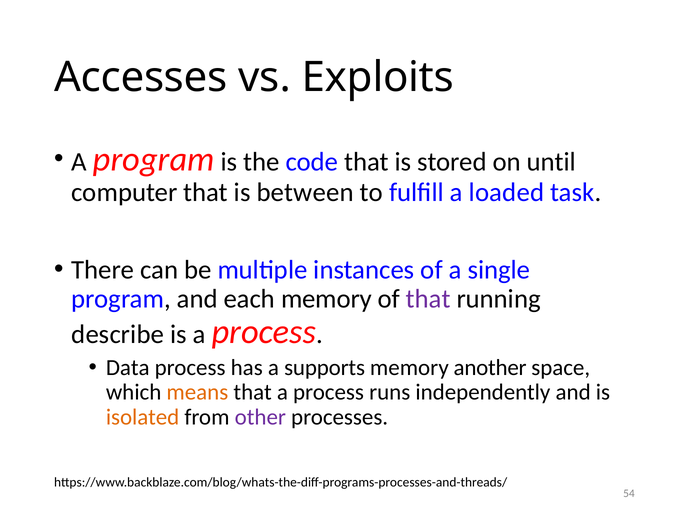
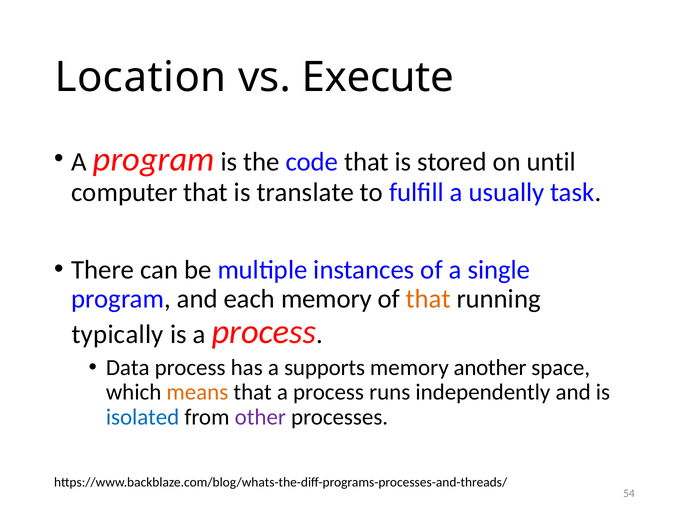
Accesses: Accesses -> Location
Exploits: Exploits -> Execute
between: between -> translate
loaded: loaded -> usually
that at (428, 299) colour: purple -> orange
describe: describe -> typically
isolated colour: orange -> blue
